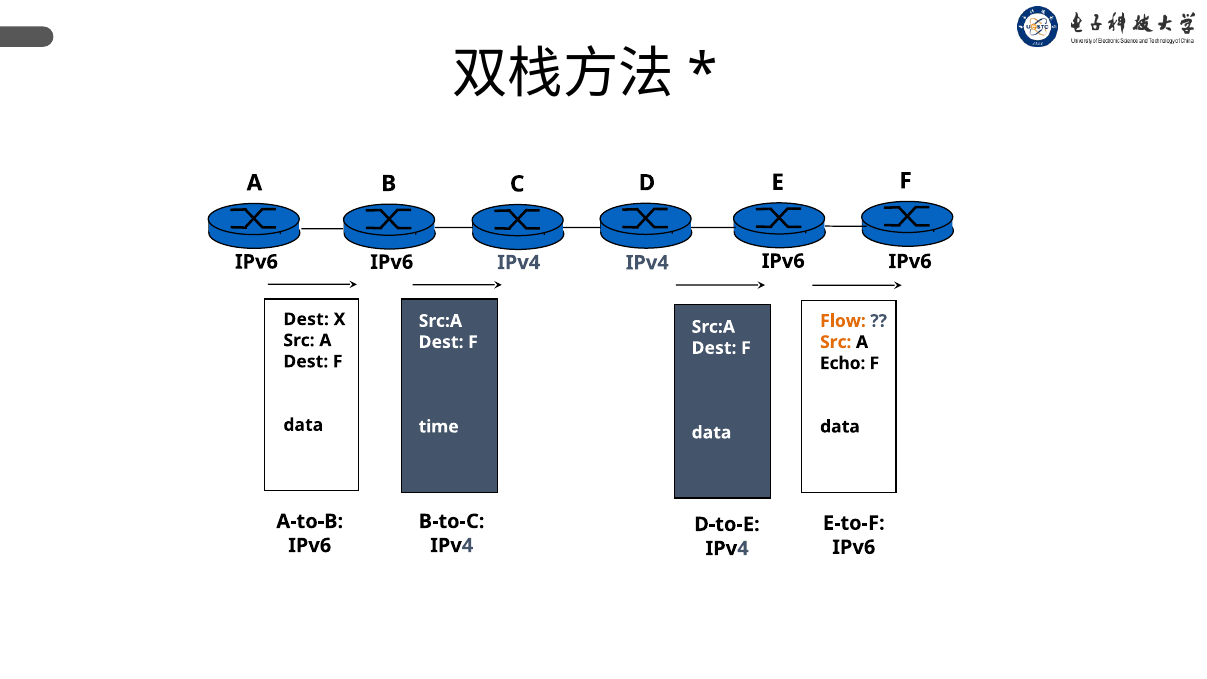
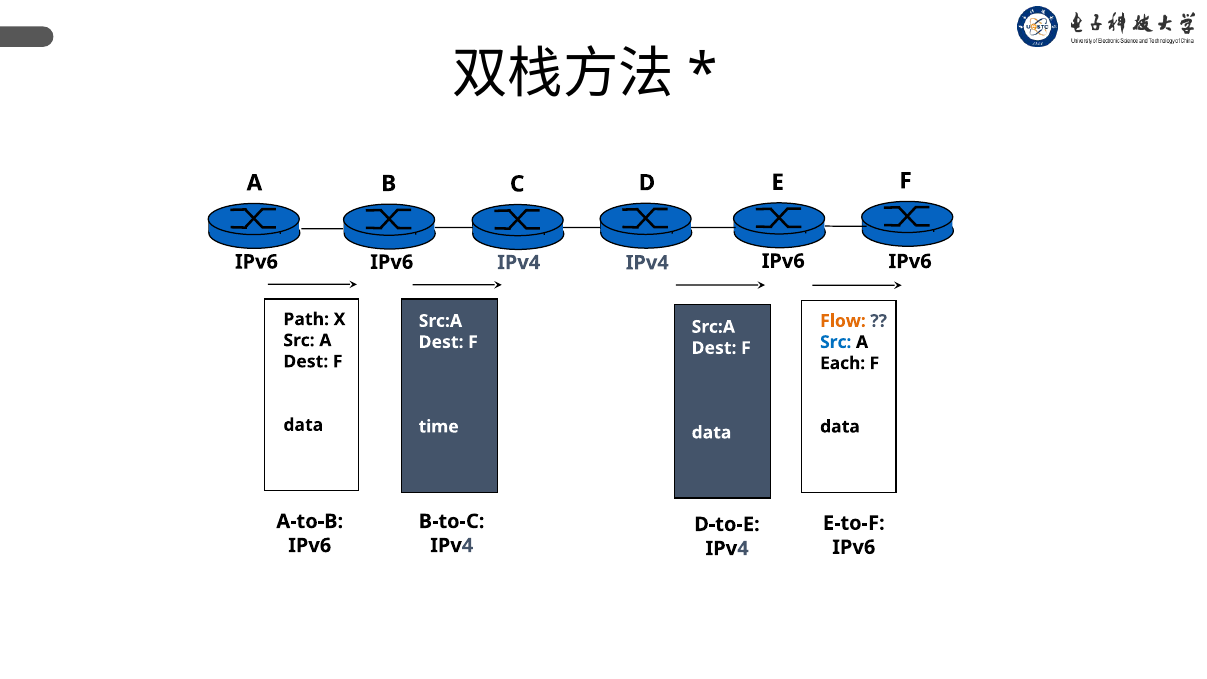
Dest at (306, 319): Dest -> Path
Src at (836, 342) colour: orange -> blue
Echo: Echo -> Each
